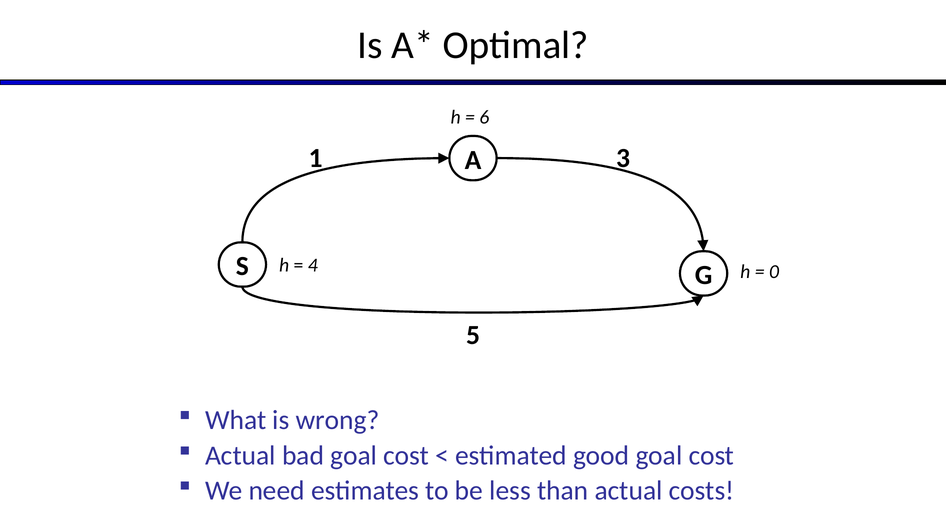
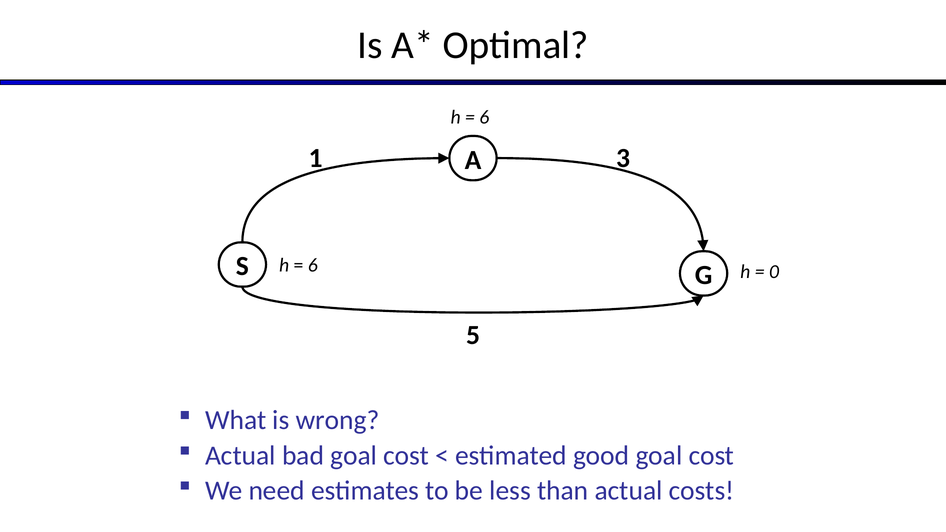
4 at (313, 265): 4 -> 6
